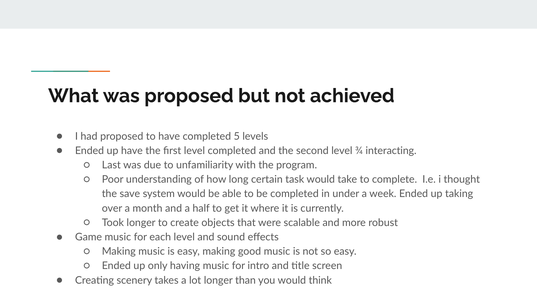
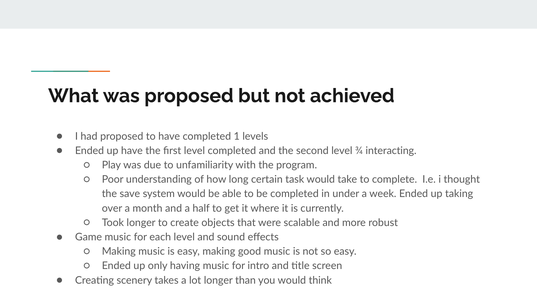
5: 5 -> 1
Last: Last -> Play
